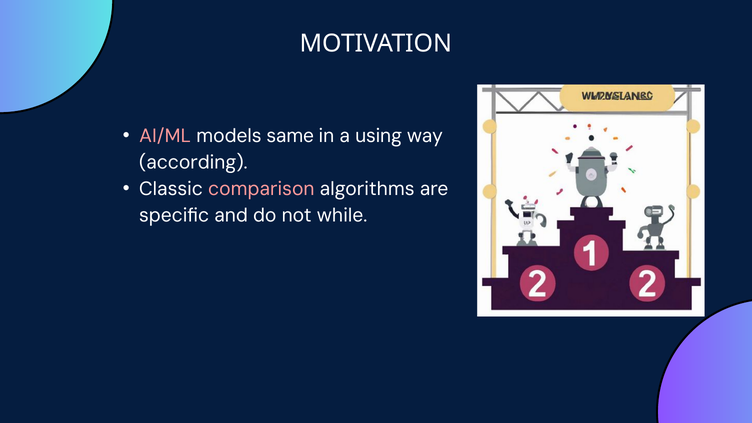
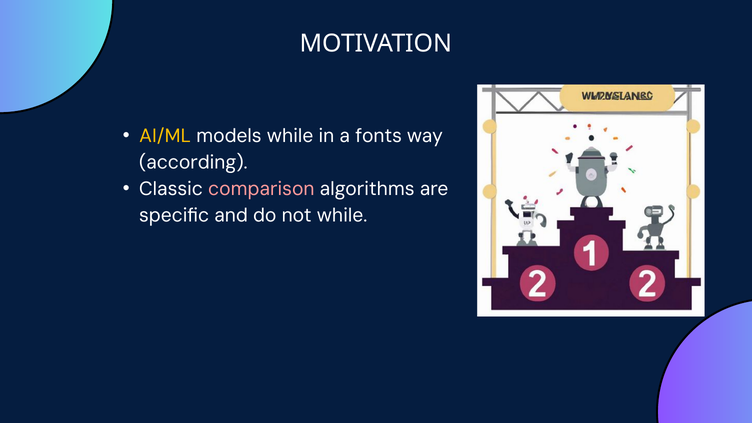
AI/ML colour: pink -> yellow
models same: same -> while
using: using -> fonts
